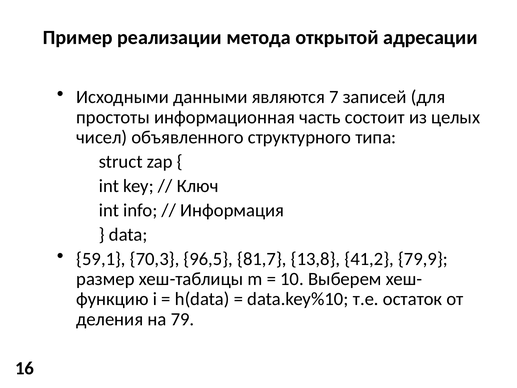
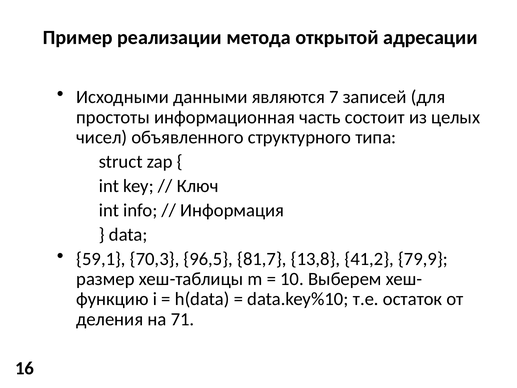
79: 79 -> 71
